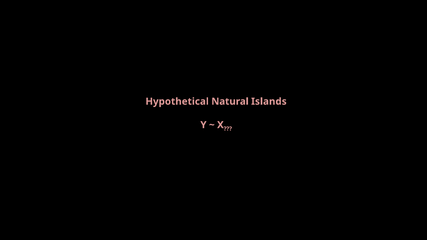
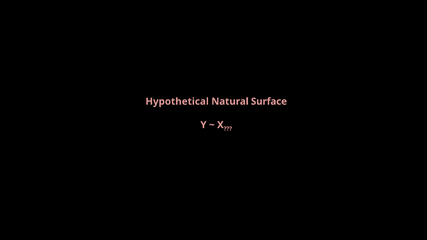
Islands: Islands -> Surface
